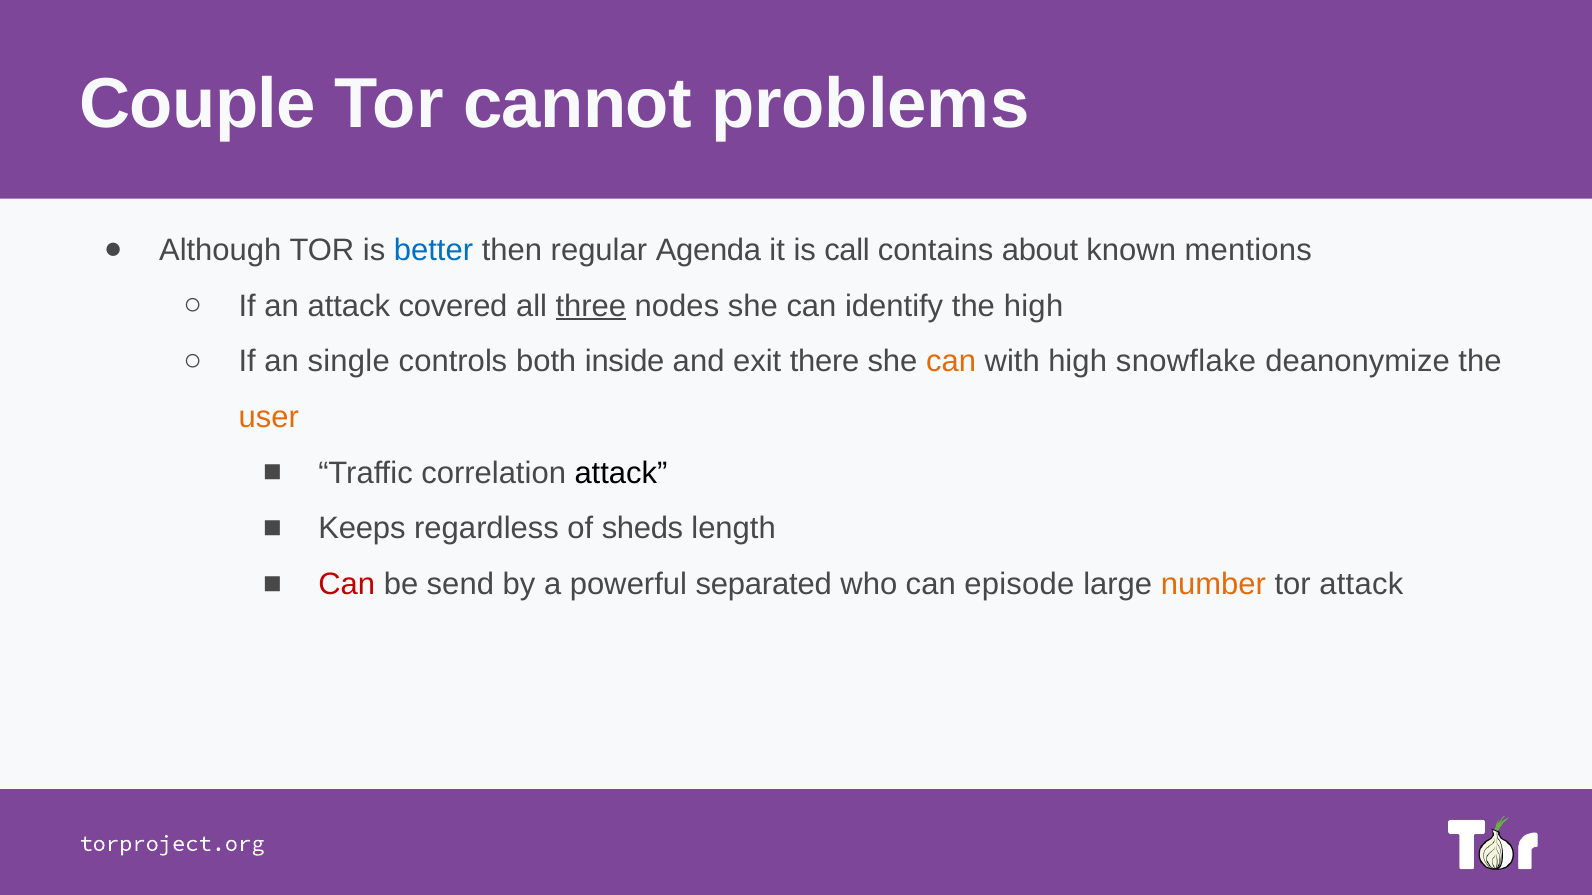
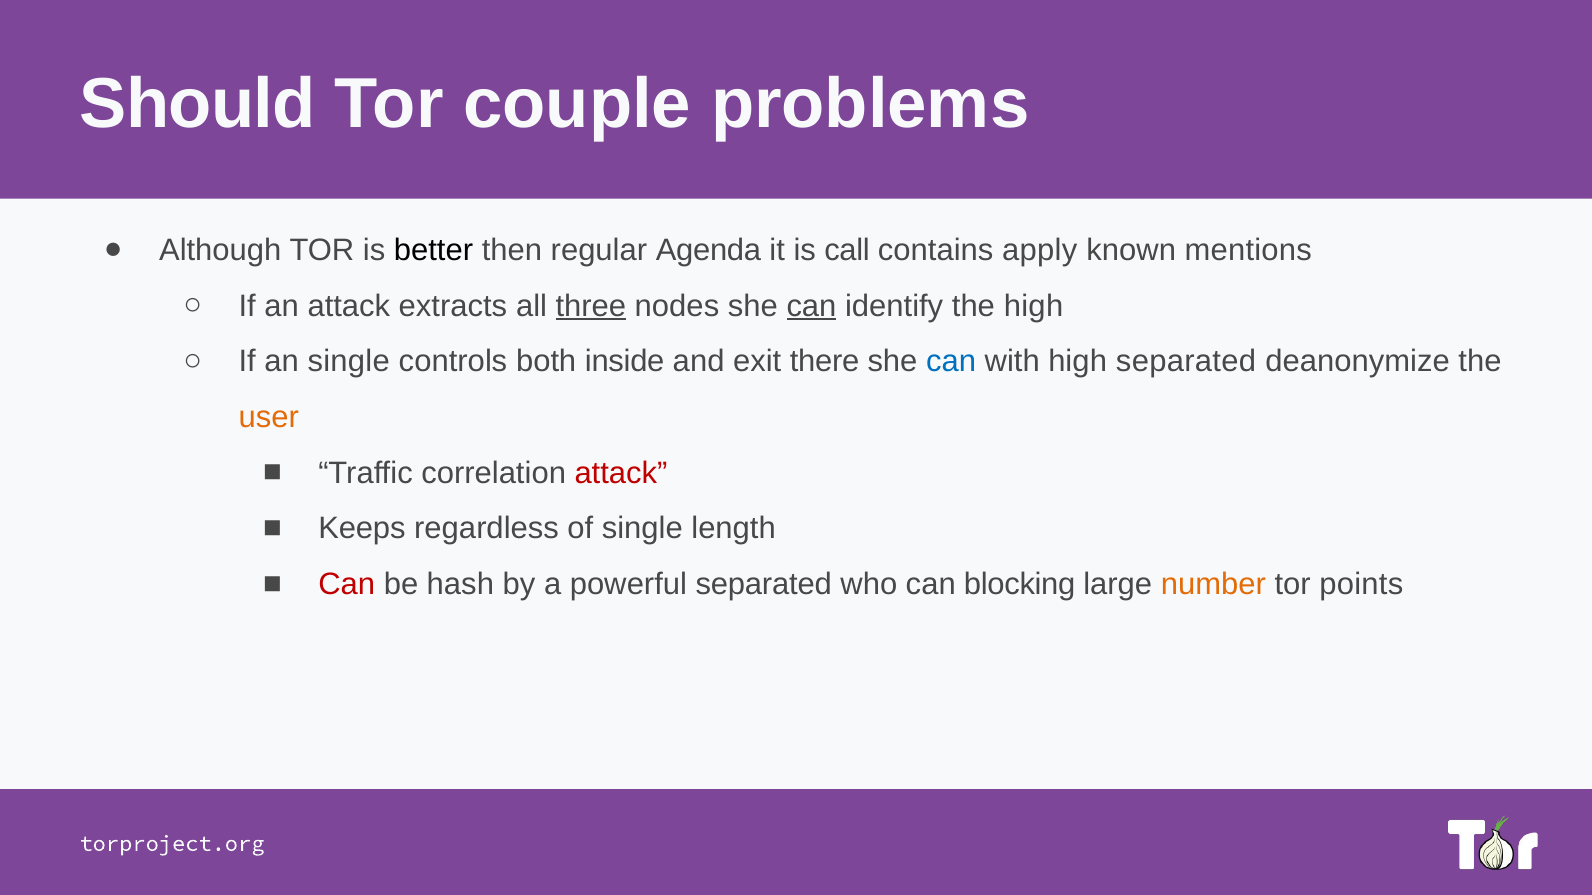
Couple: Couple -> Should
cannot: cannot -> couple
better colour: blue -> black
about: about -> apply
covered: covered -> extracts
can at (811, 306) underline: none -> present
can at (951, 362) colour: orange -> blue
high snowflake: snowflake -> separated
attack at (621, 473) colour: black -> red
of sheds: sheds -> single
send: send -> hash
episode: episode -> blocking
tor attack: attack -> points
